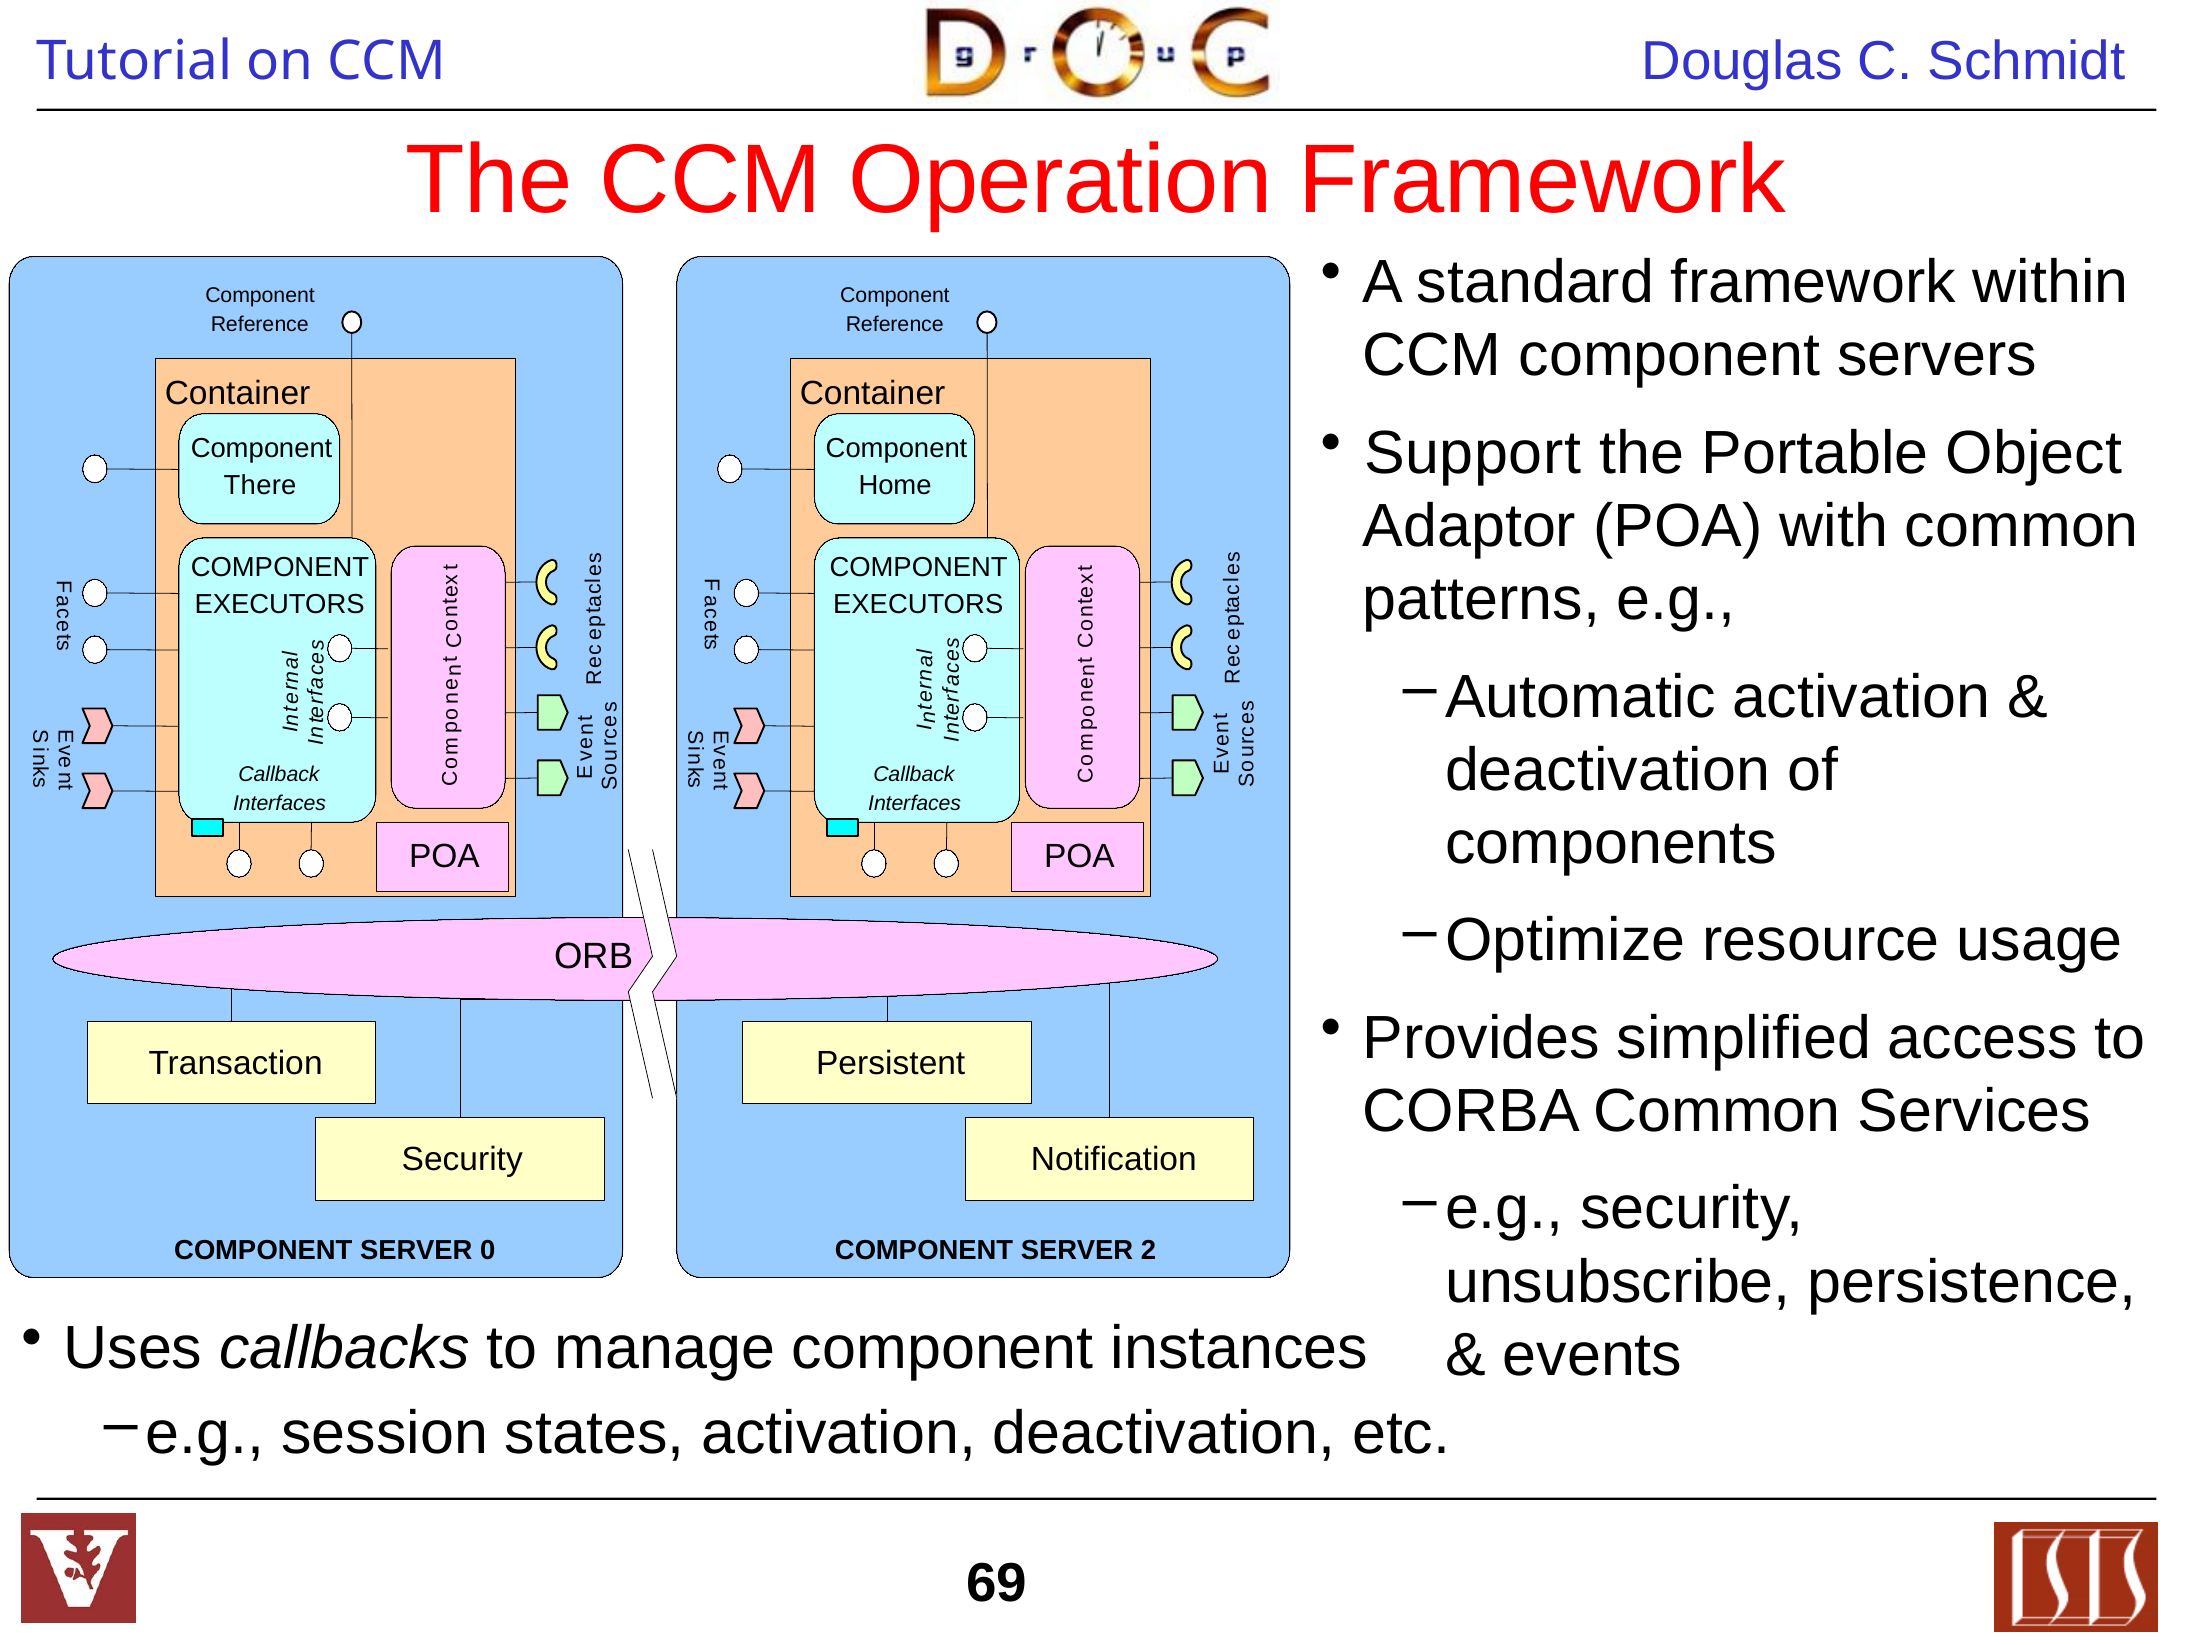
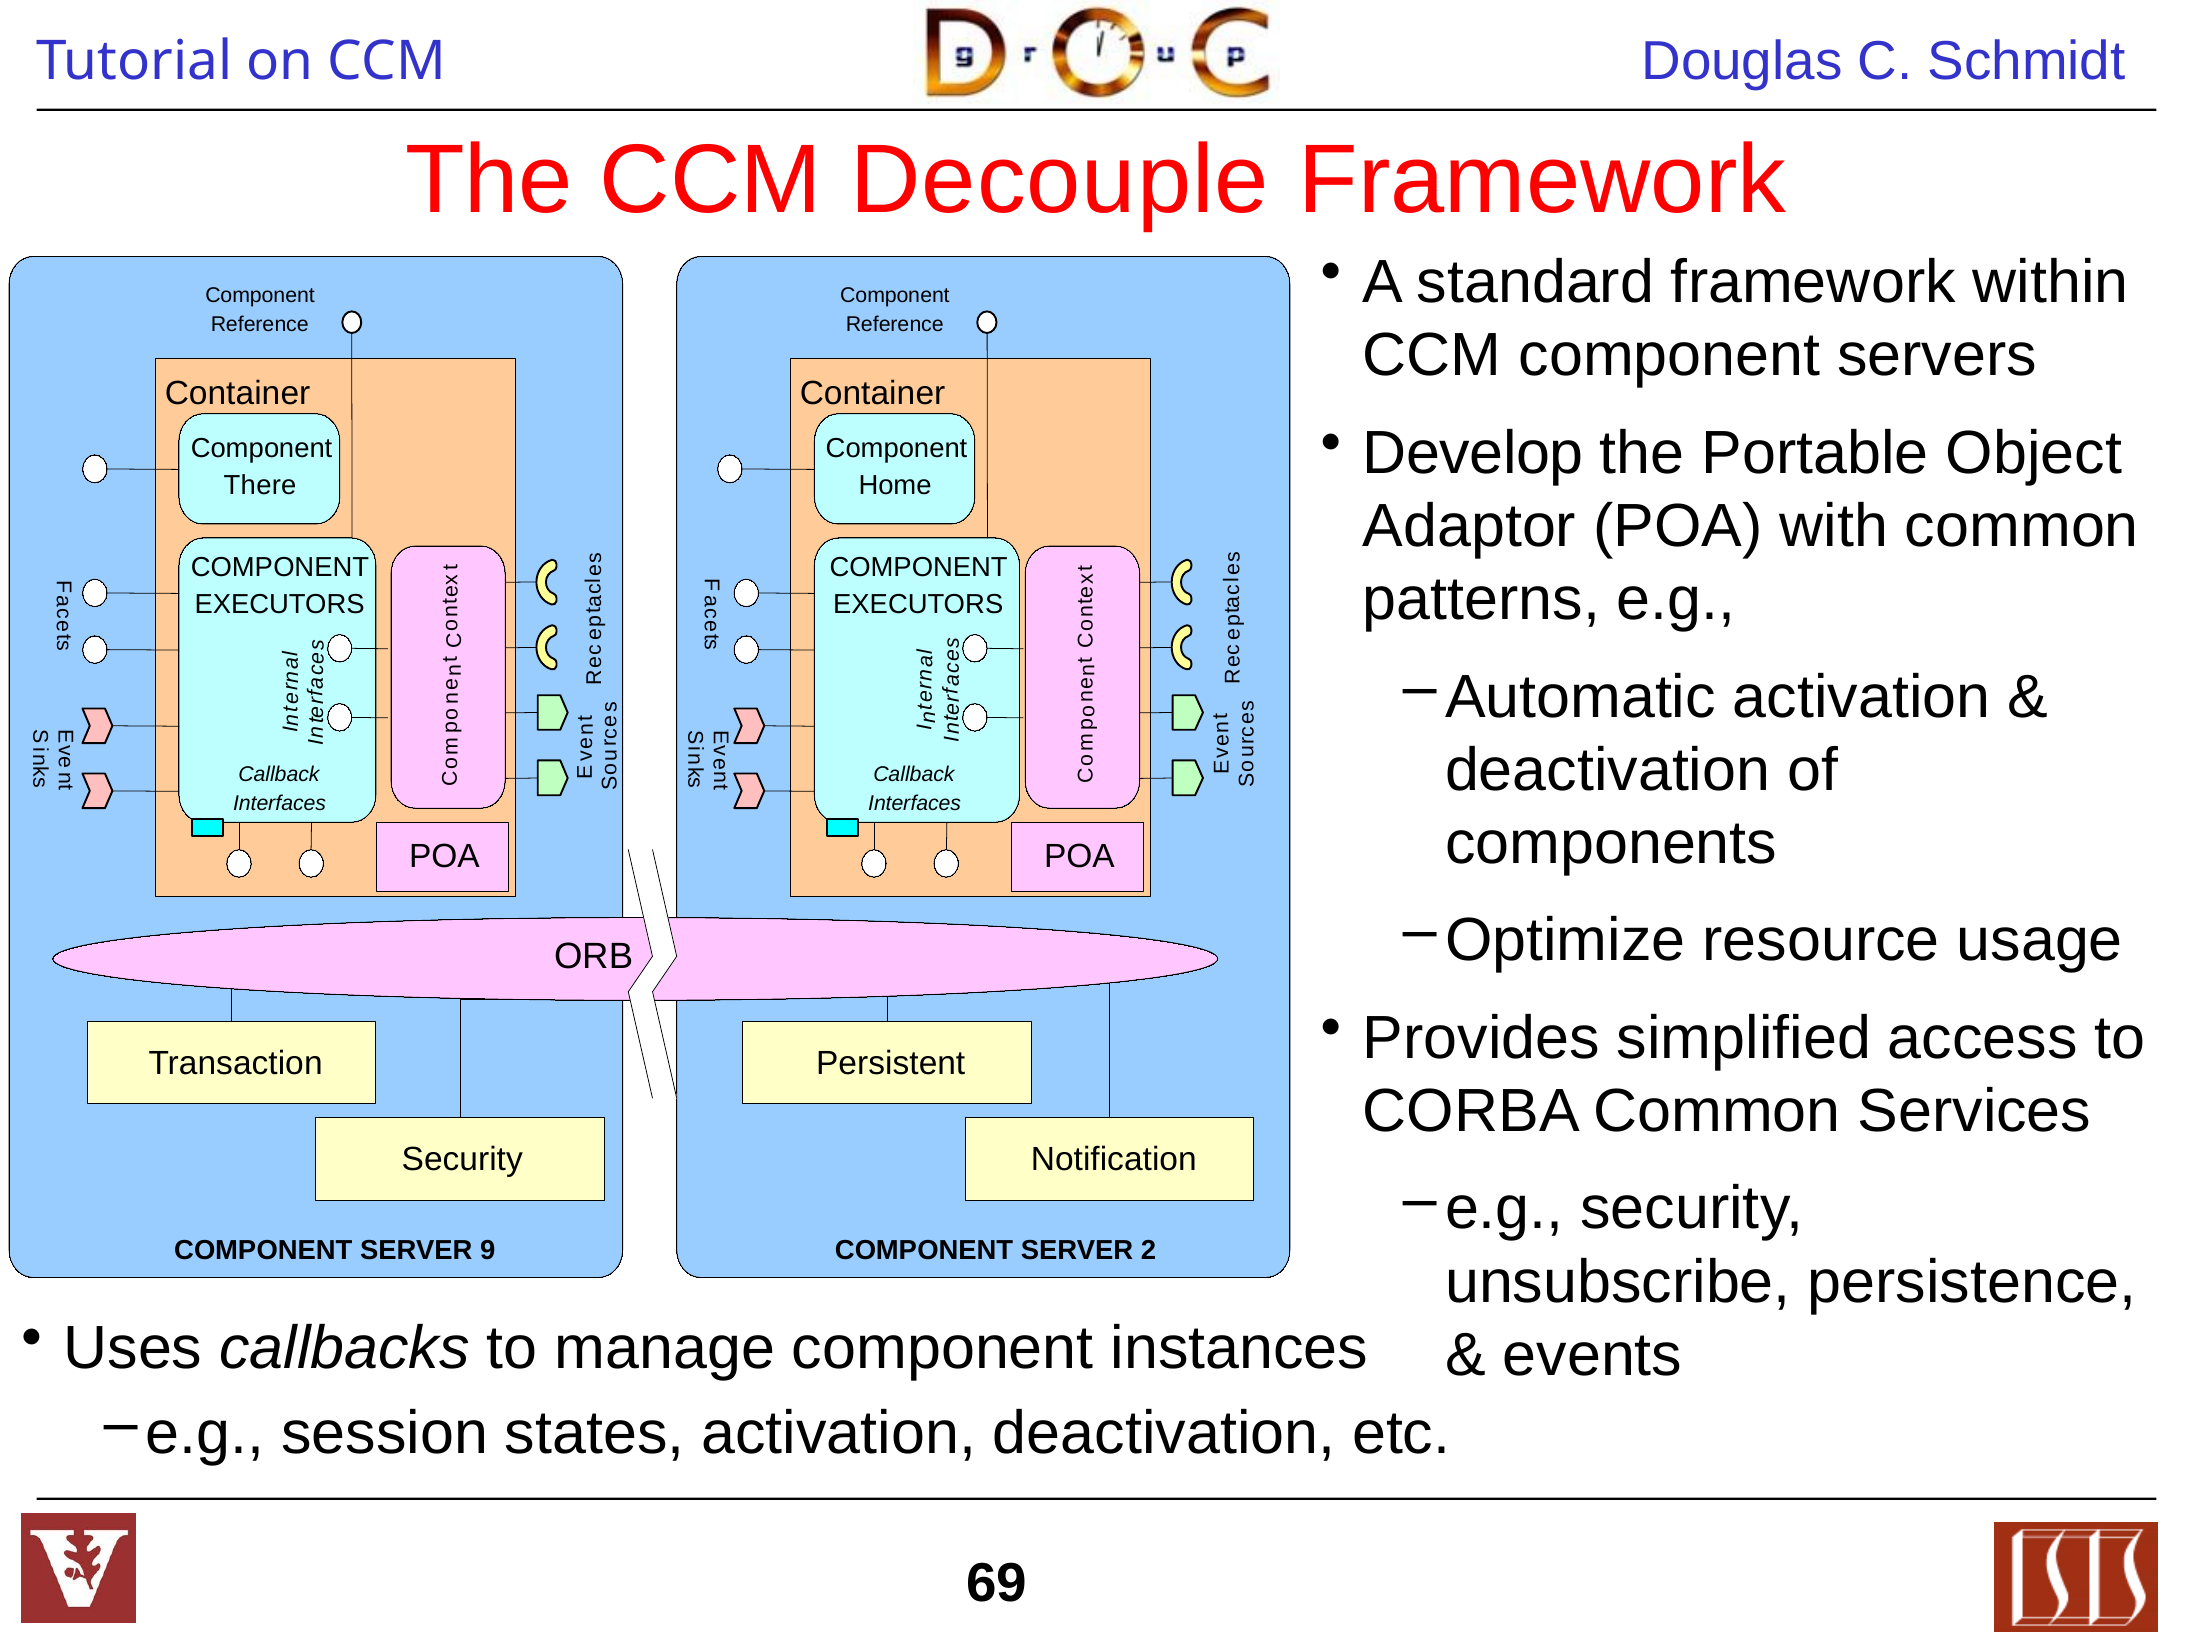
Operation: Operation -> Decouple
Support: Support -> Develop
0: 0 -> 9
